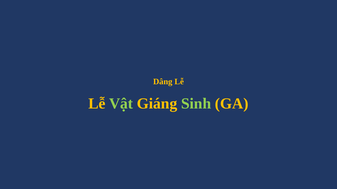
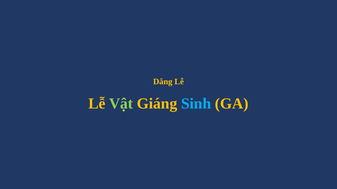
Sinh colour: light green -> light blue
